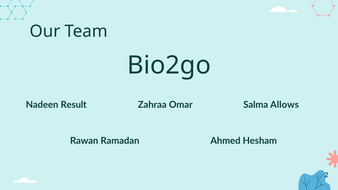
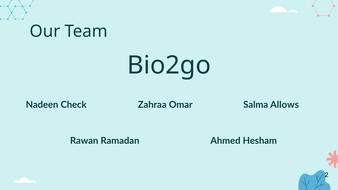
Result: Result -> Check
